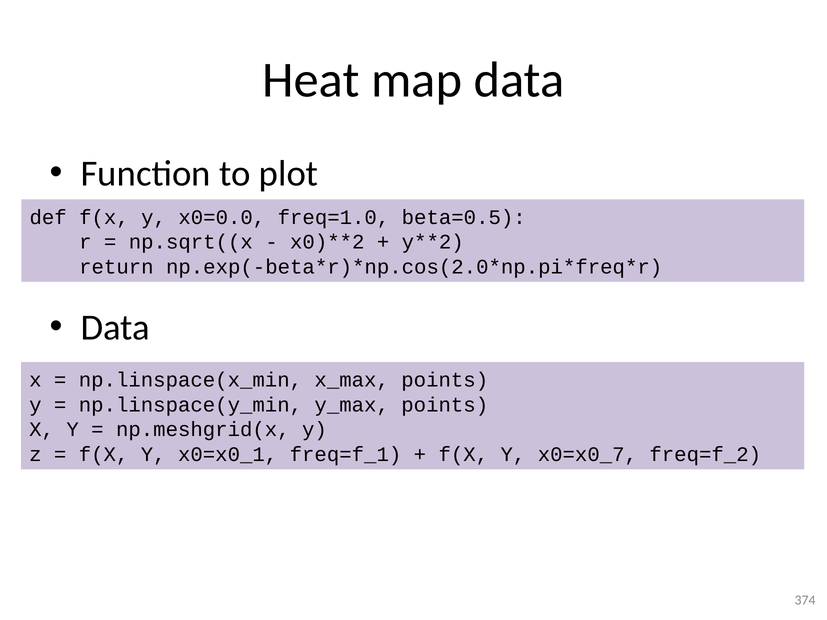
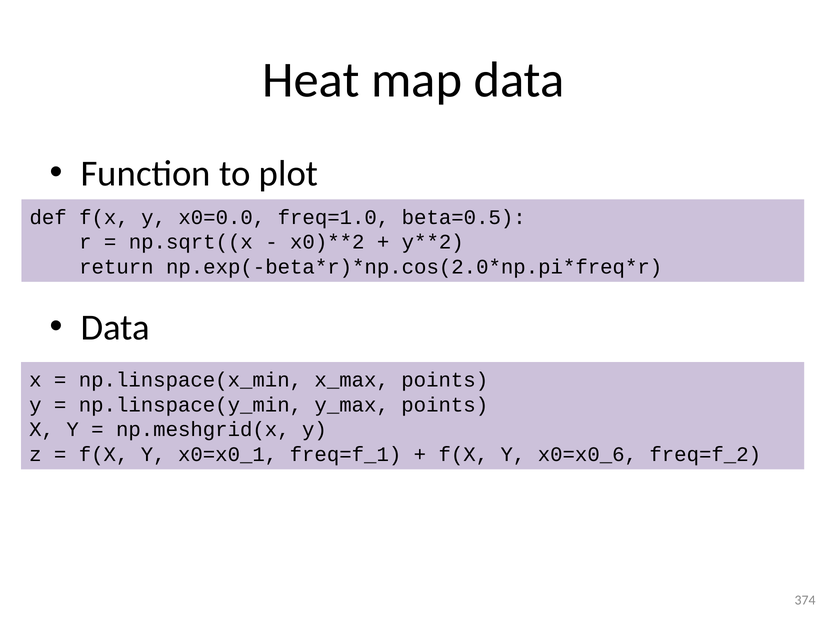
x0=x0_7: x0=x0_7 -> x0=x0_6
